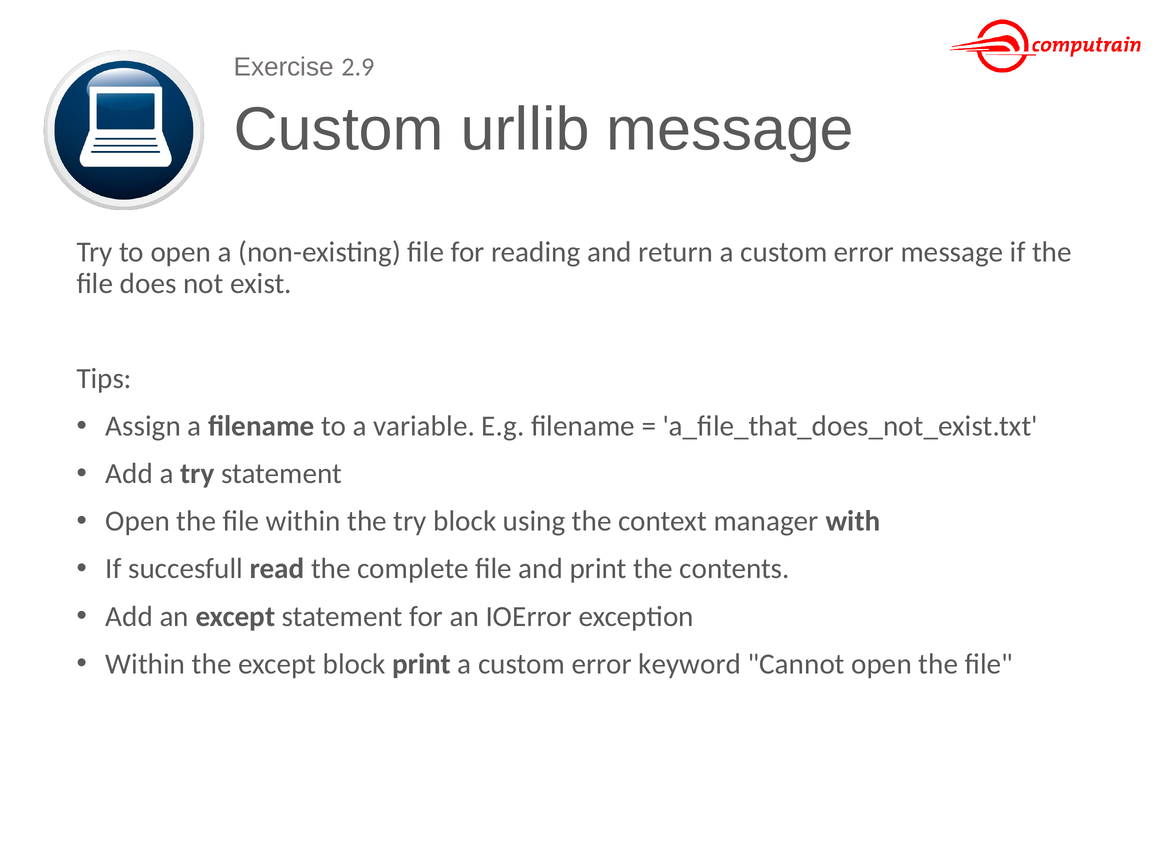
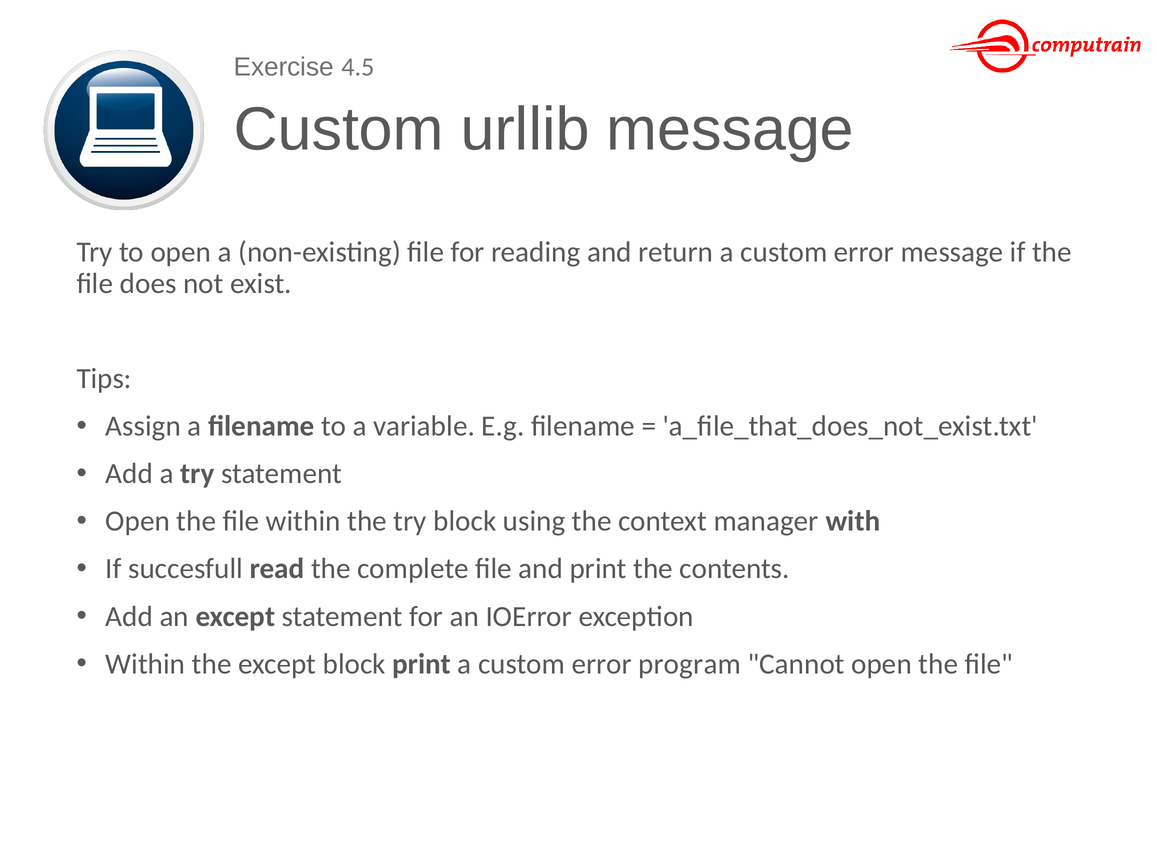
2.9: 2.9 -> 4.5
keyword: keyword -> program
